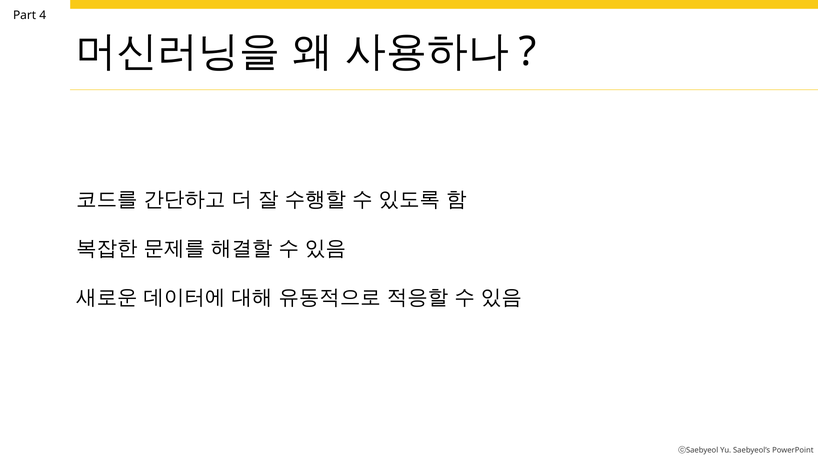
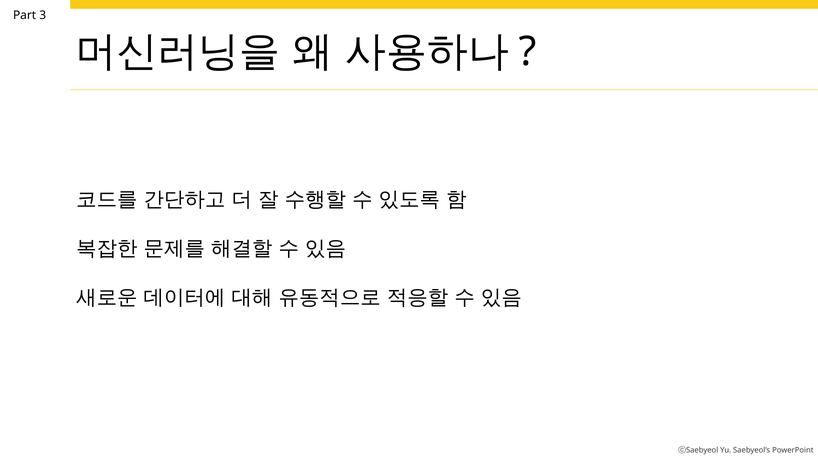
4: 4 -> 3
